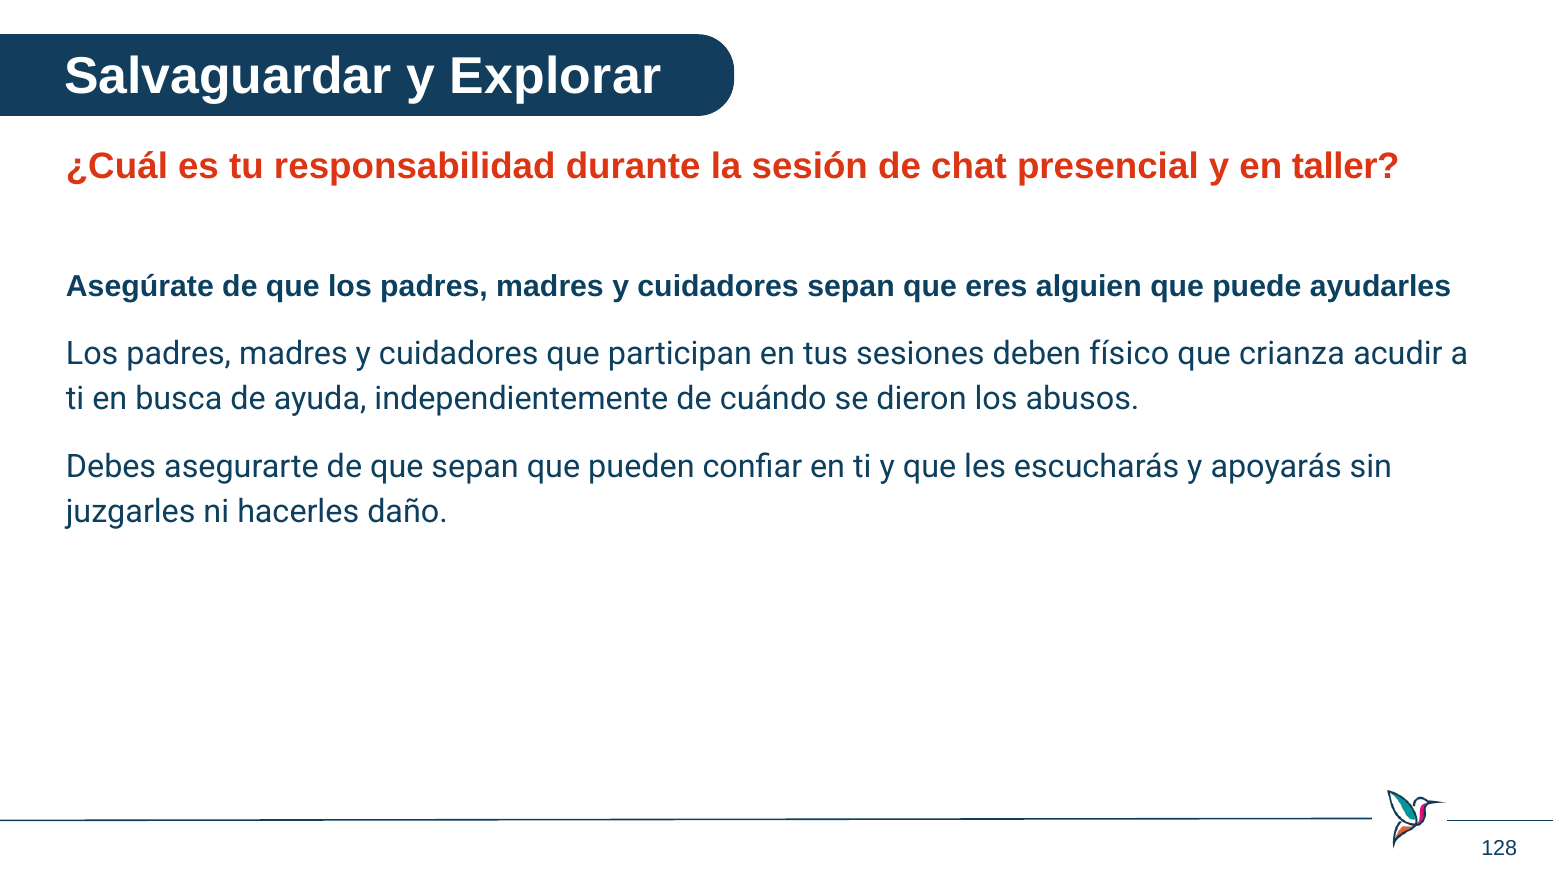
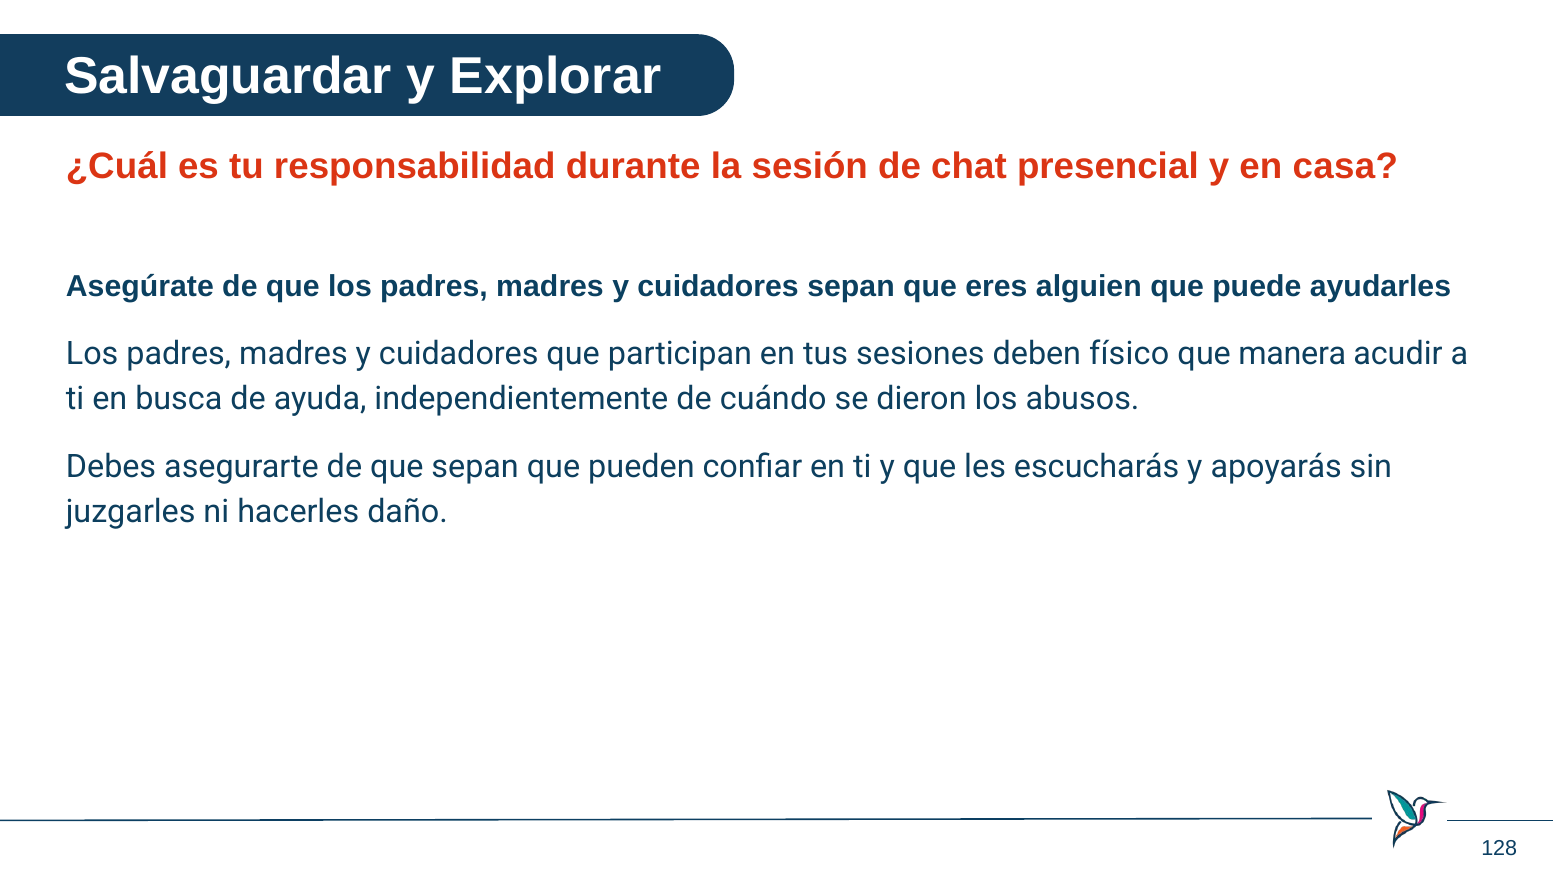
taller: taller -> casa
crianza: crianza -> manera
